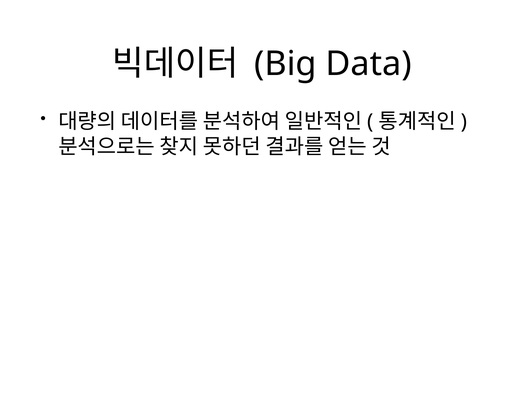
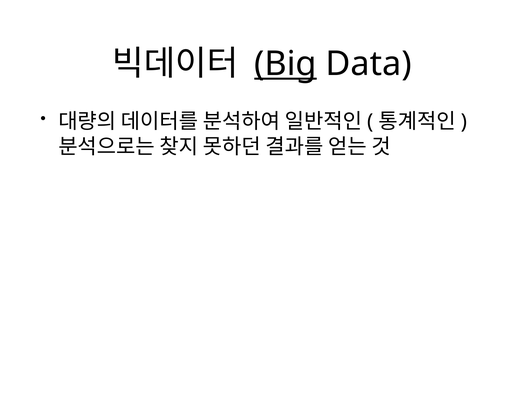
Big underline: none -> present
